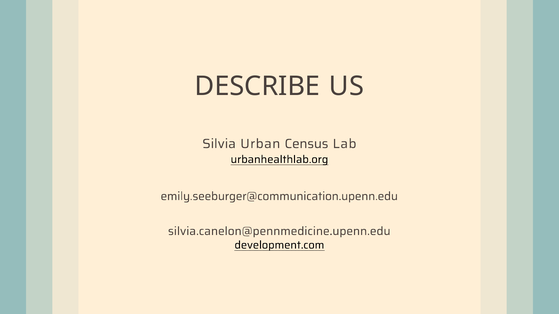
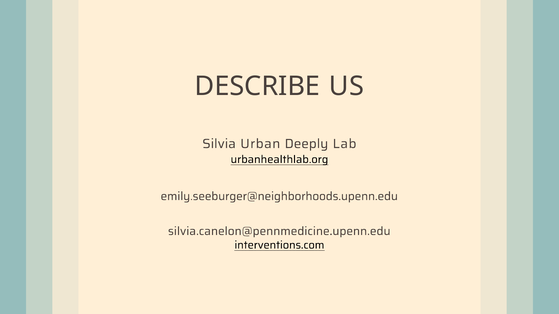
Census: Census -> Deeply
emily.seeburger@communication.upenn.edu: emily.seeburger@communication.upenn.edu -> emily.seeburger@neighborhoods.upenn.edu
development.com: development.com -> interventions.com
